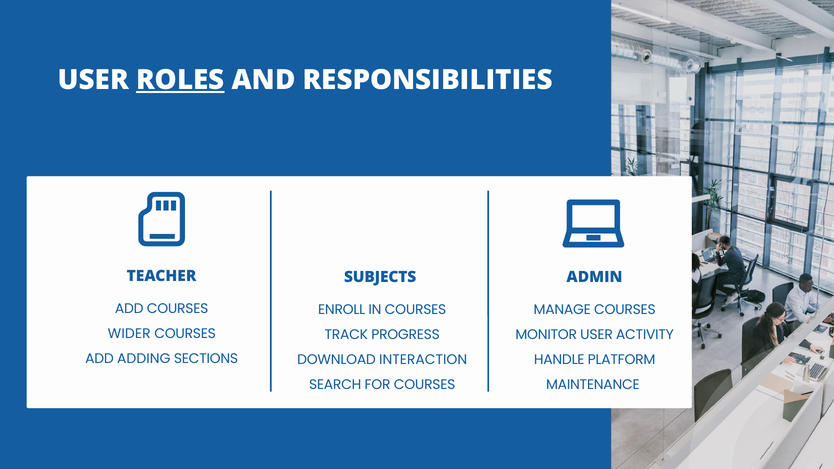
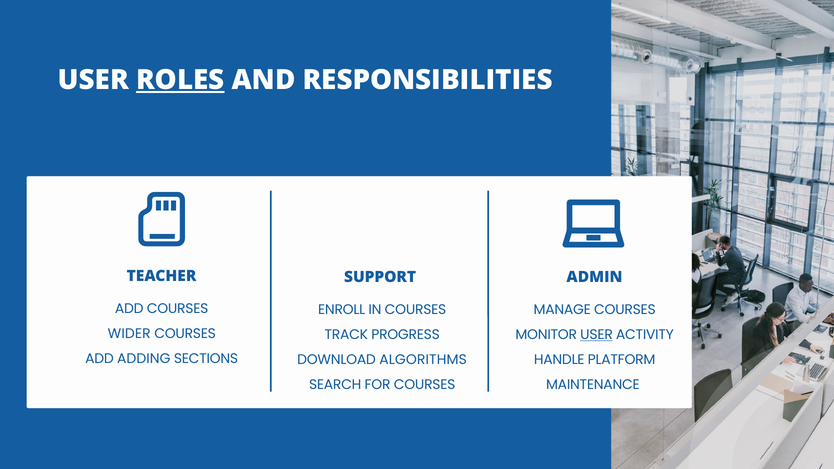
SUBJECTS: SUBJECTS -> SUPPORT
USER at (597, 335) underline: none -> present
INTERACTION: INTERACTION -> ALGORITHMS
